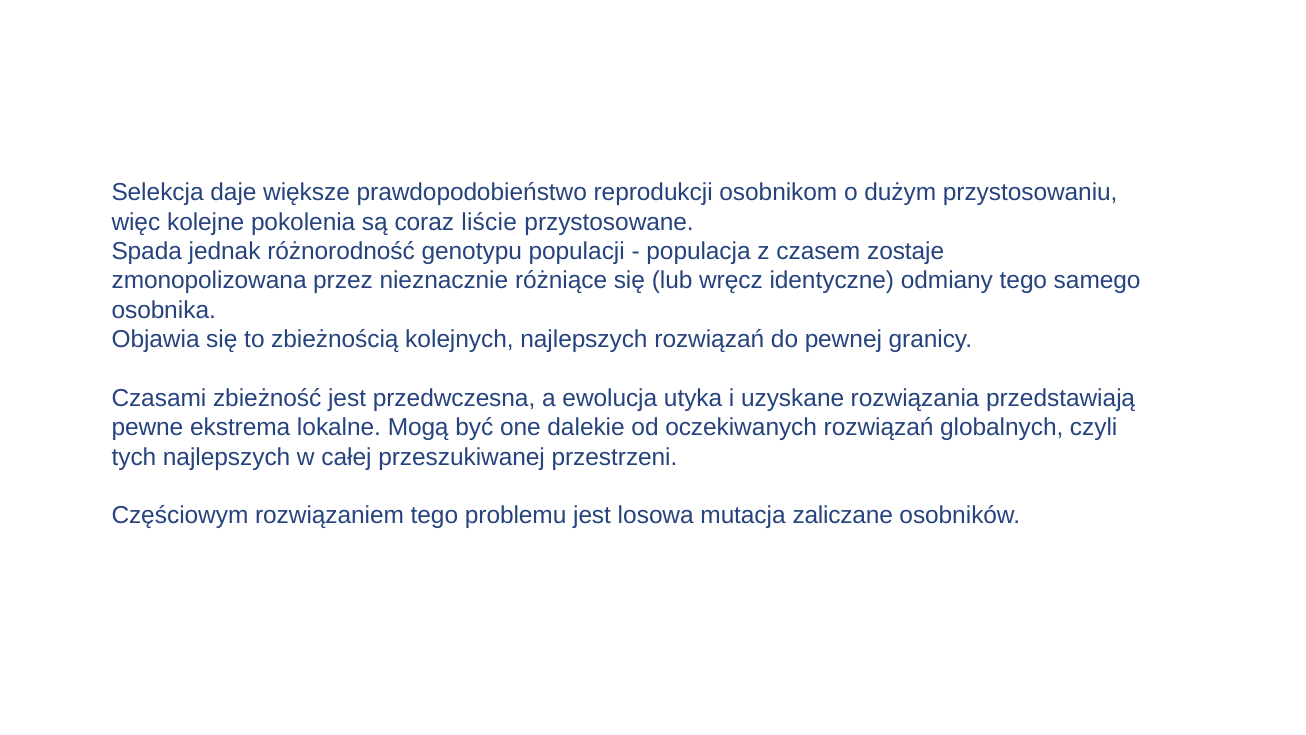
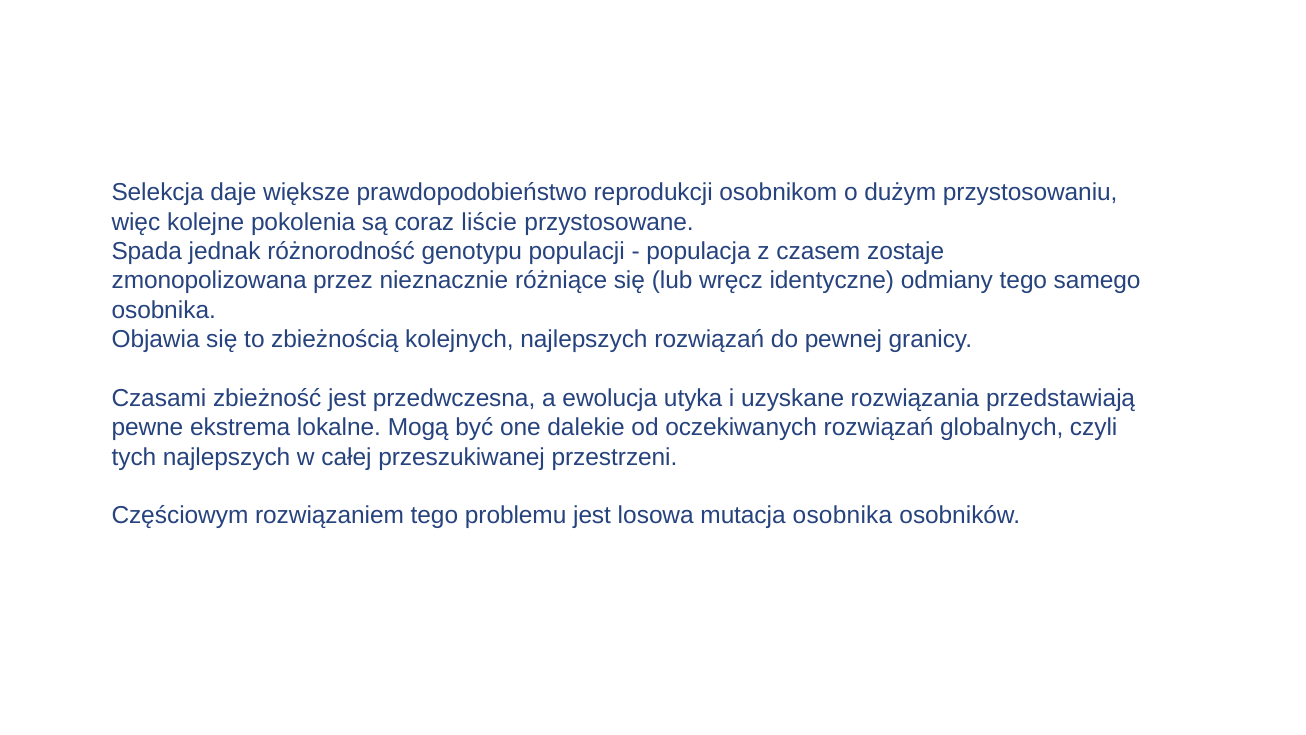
mutacja zaliczane: zaliczane -> osobnika
